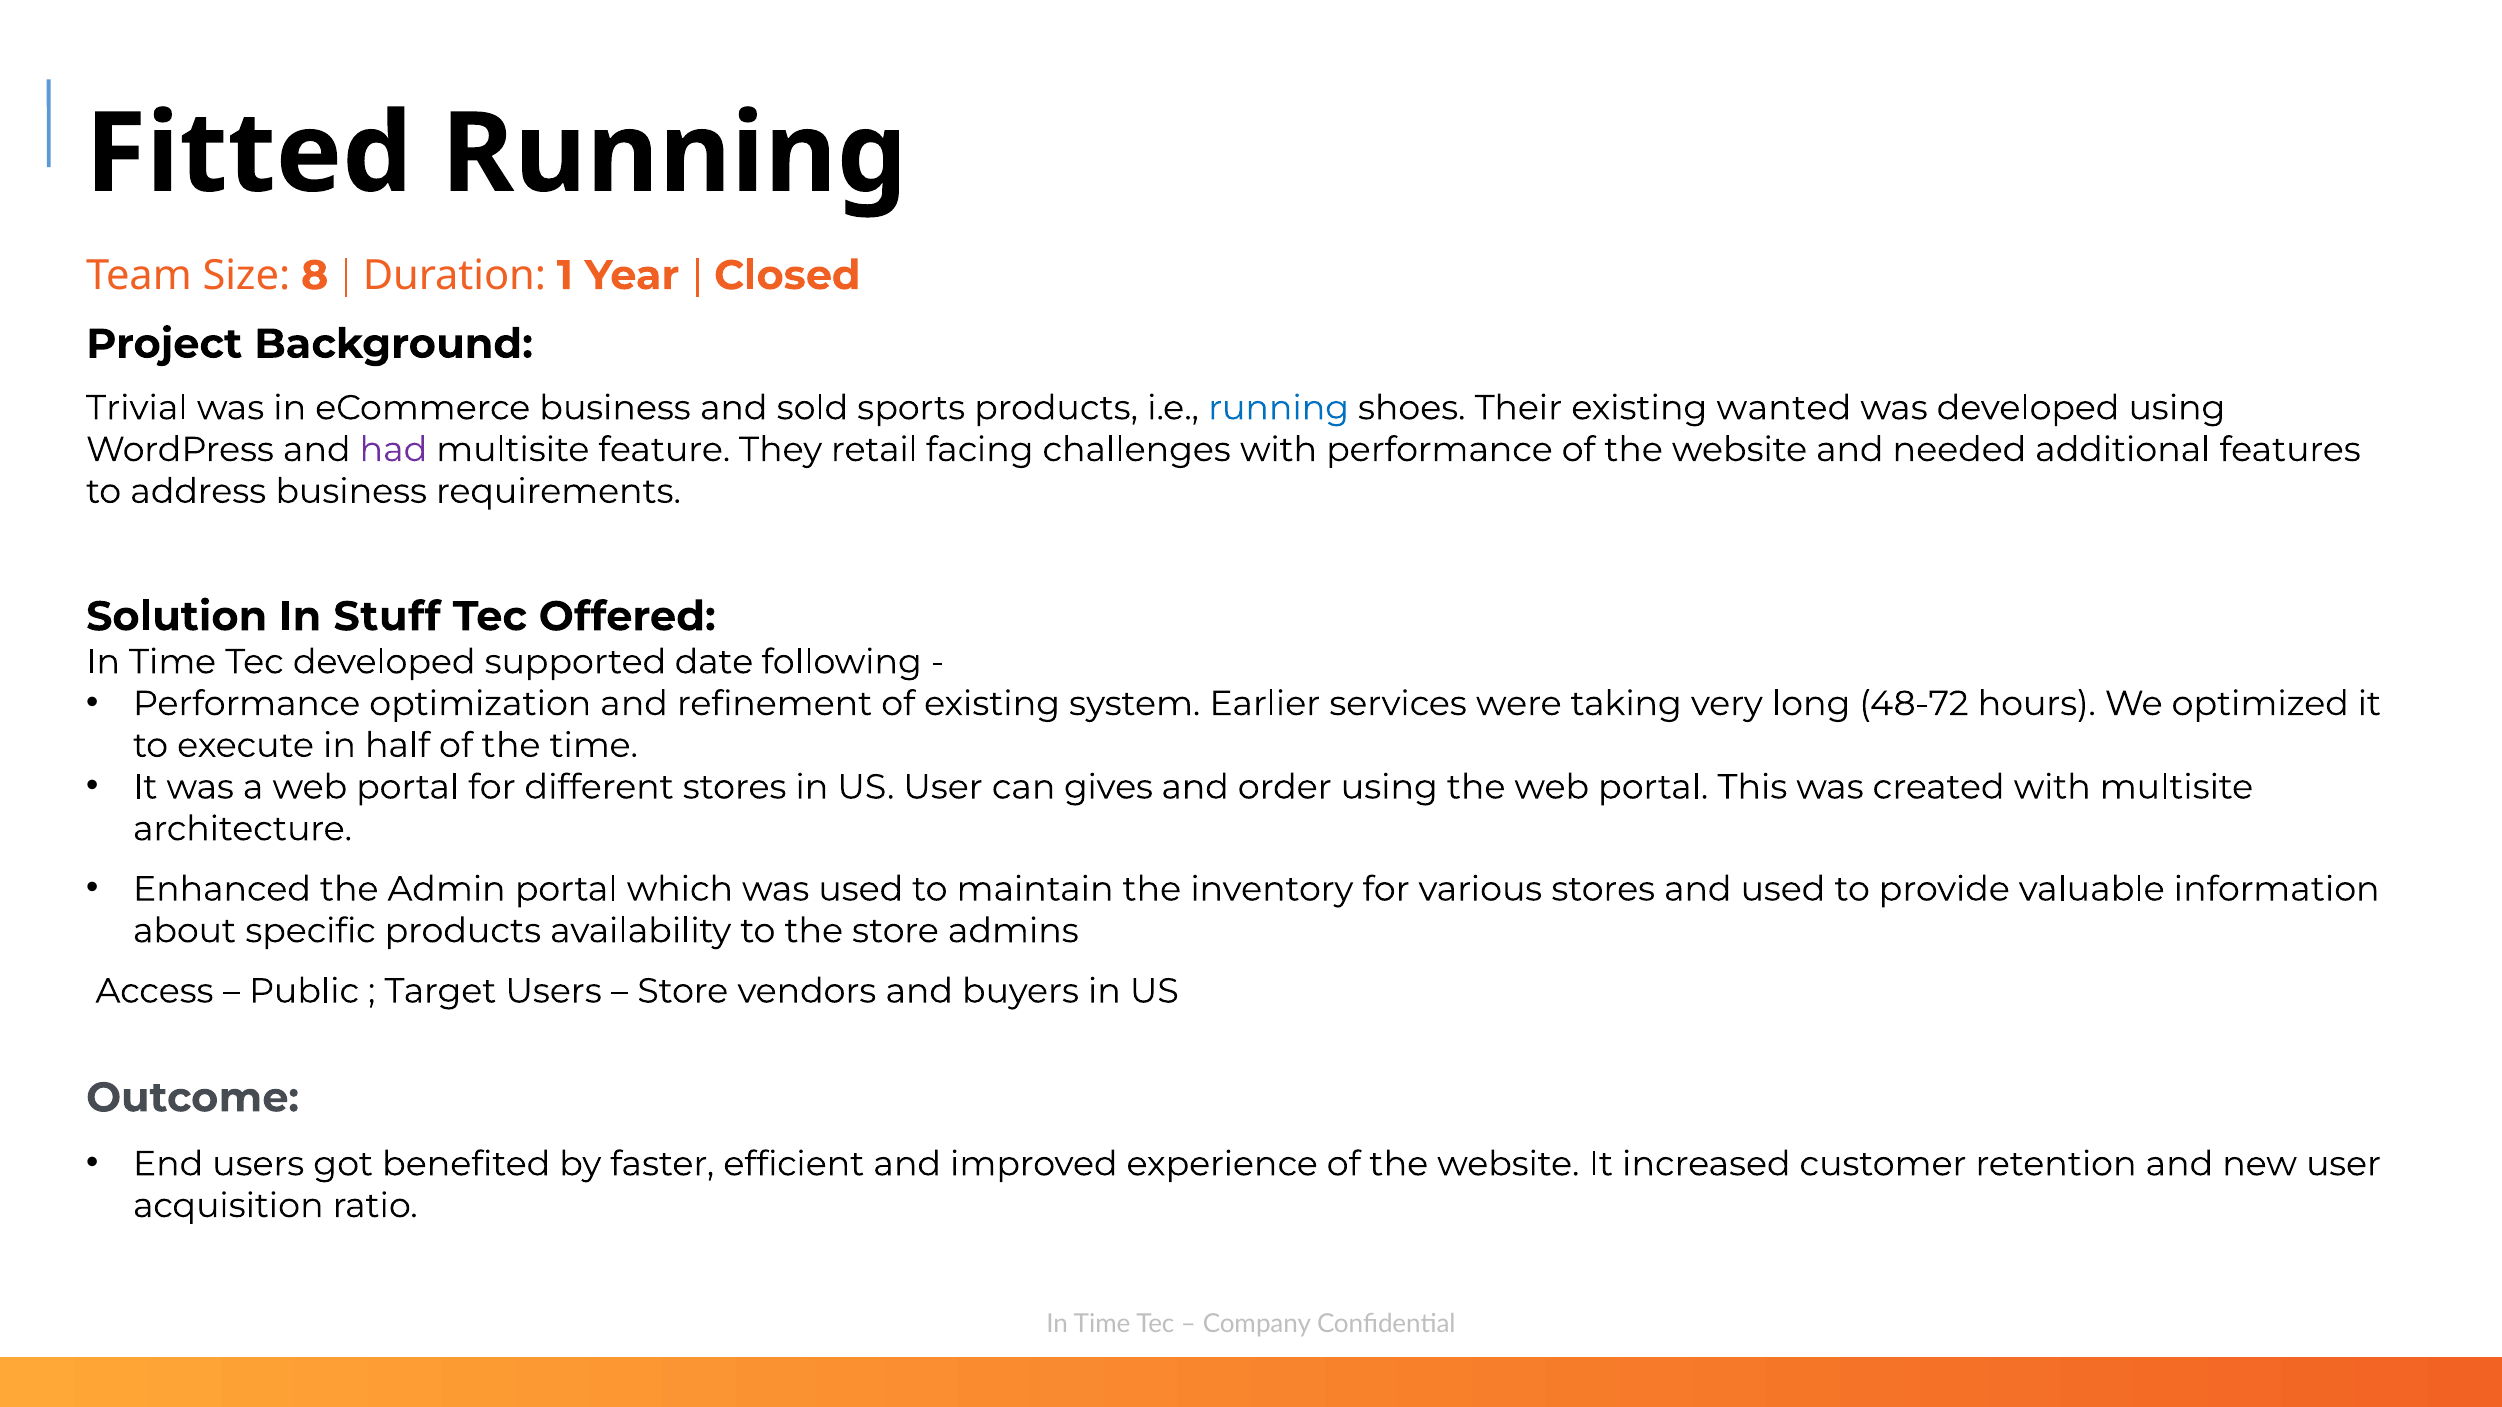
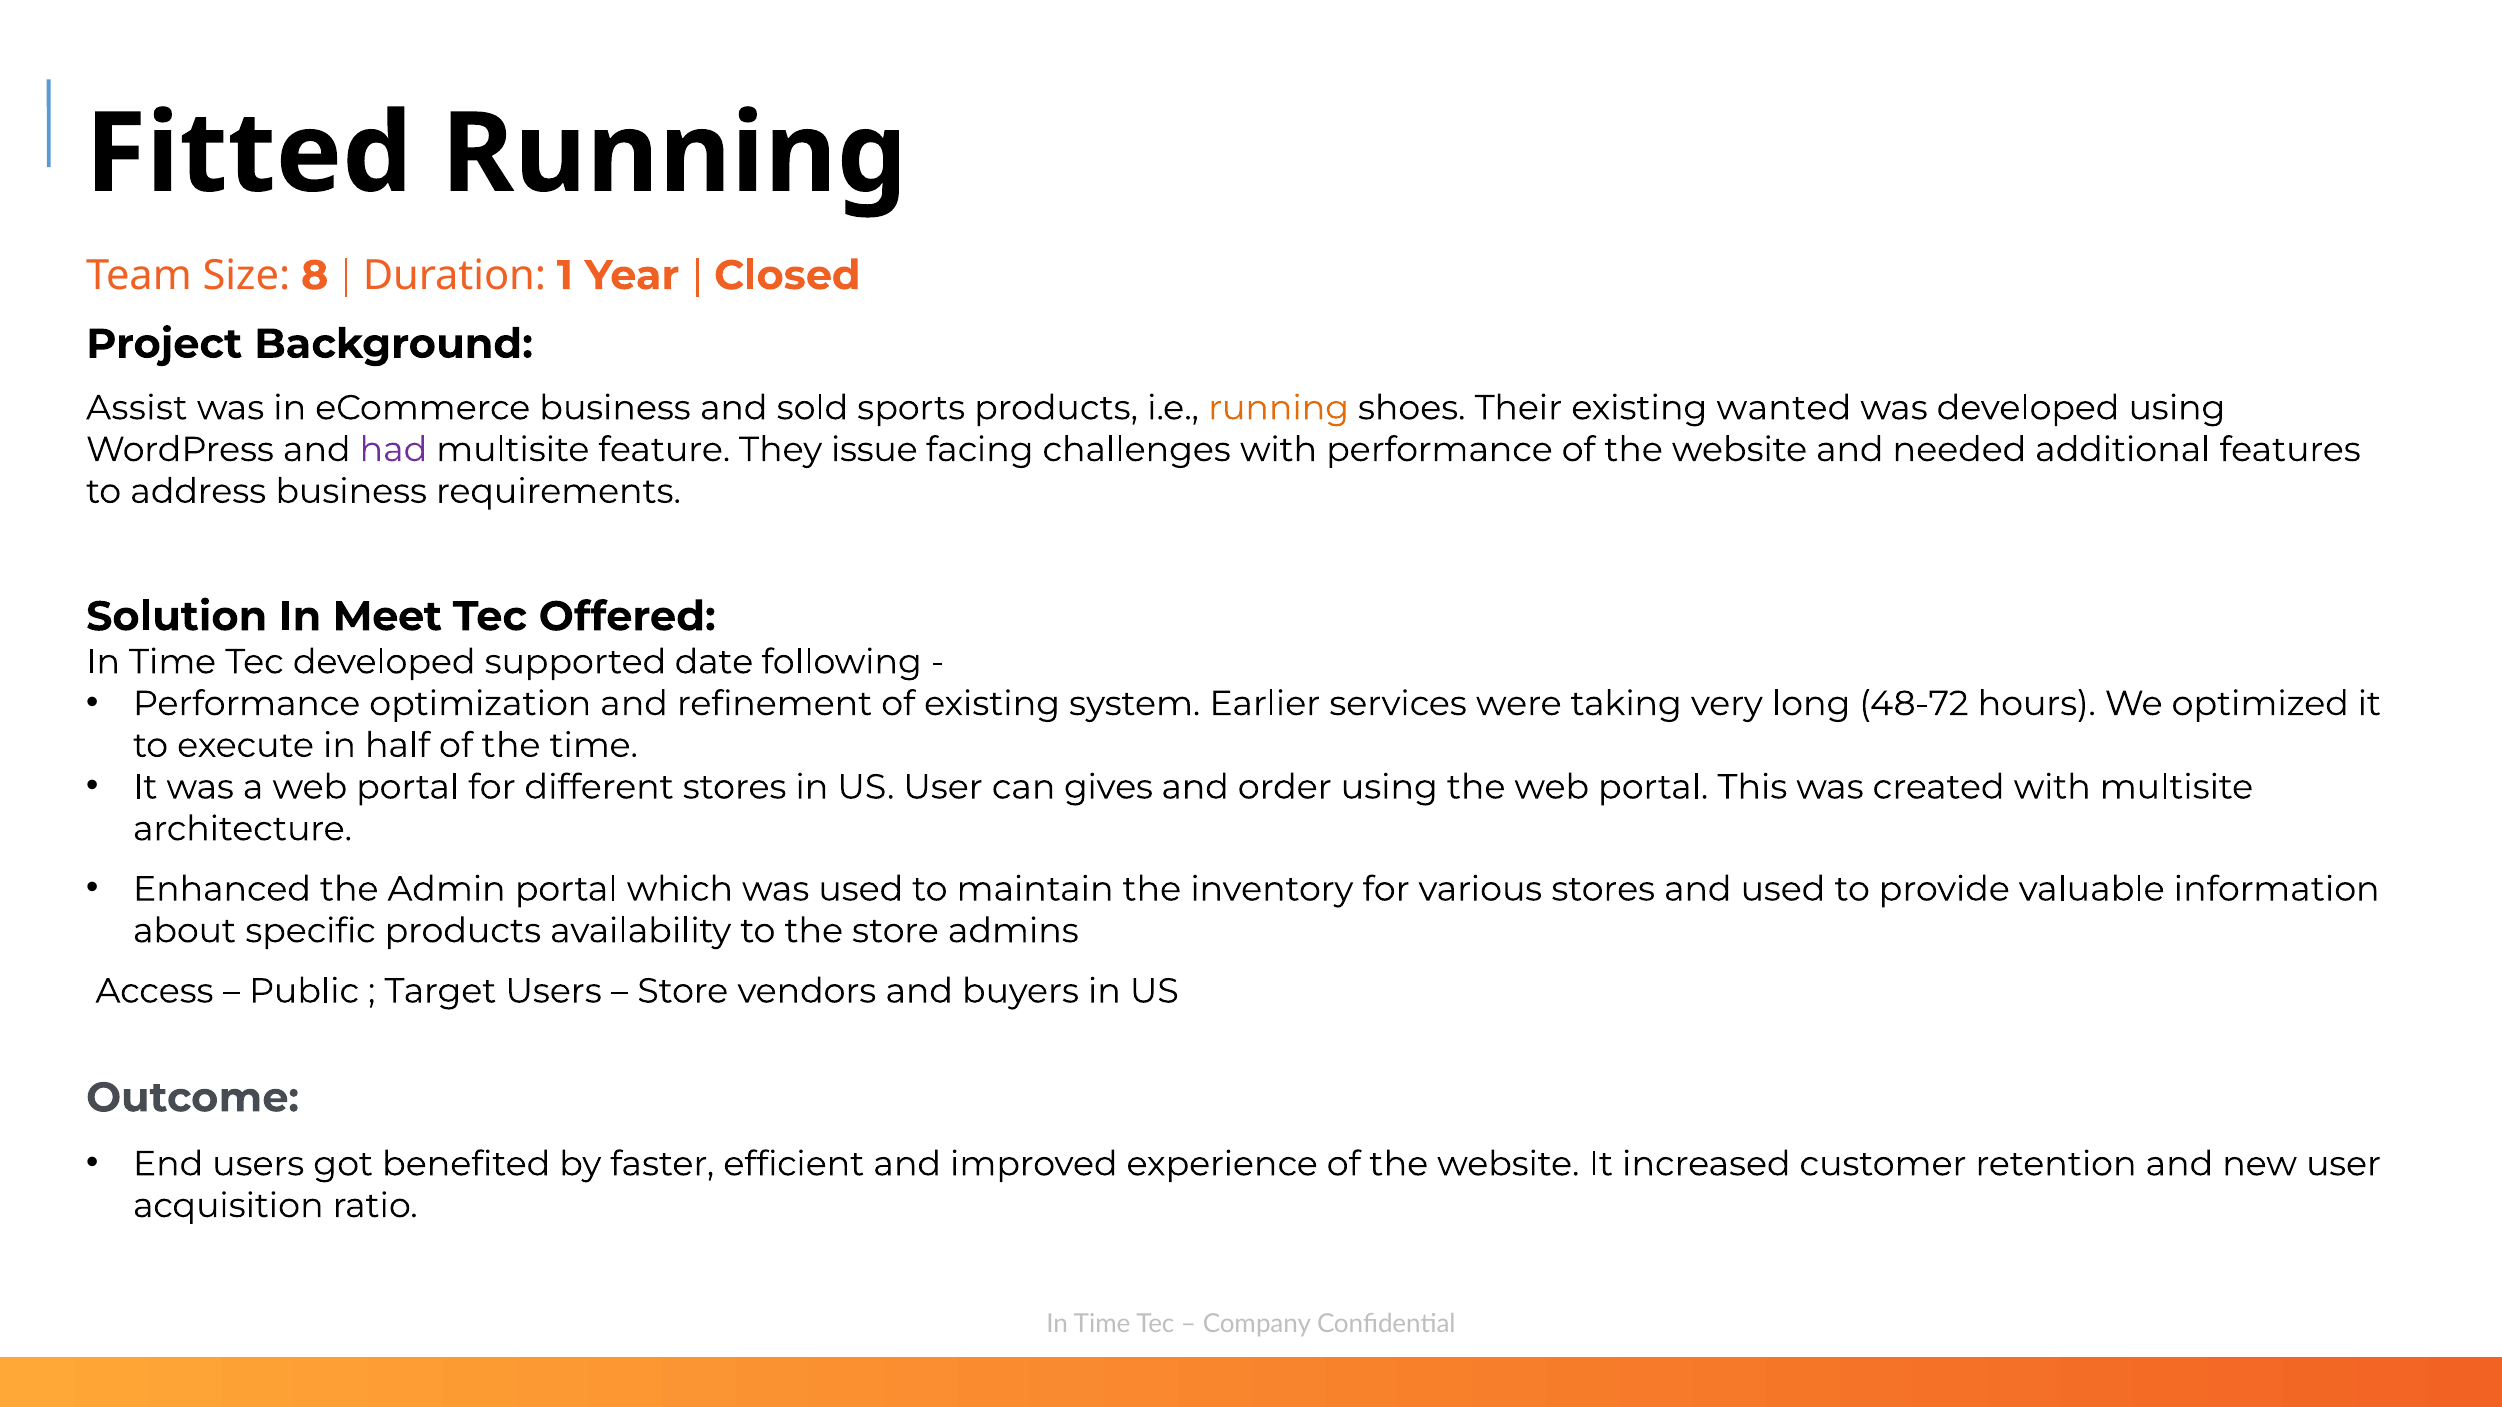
Trivial: Trivial -> Assist
running at (1279, 408) colour: blue -> orange
retail: retail -> issue
Stuff: Stuff -> Meet
